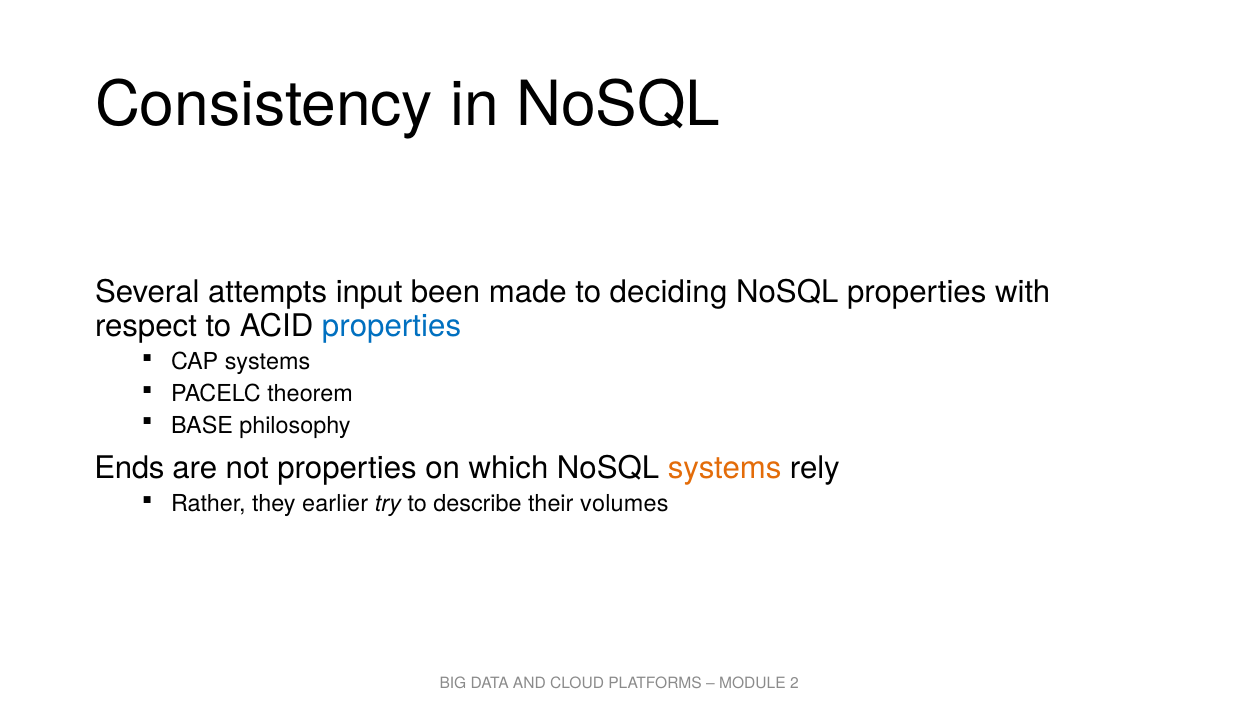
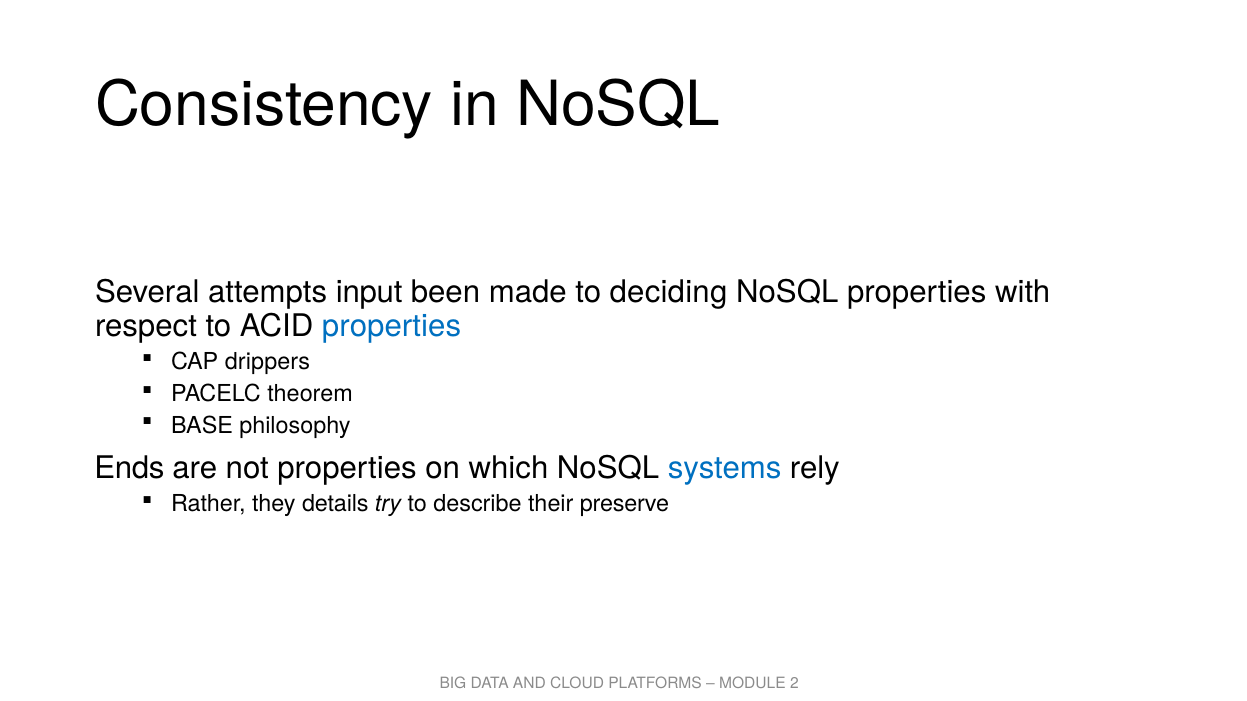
CAP systems: systems -> drippers
systems at (725, 468) colour: orange -> blue
earlier: earlier -> details
volumes: volumes -> preserve
